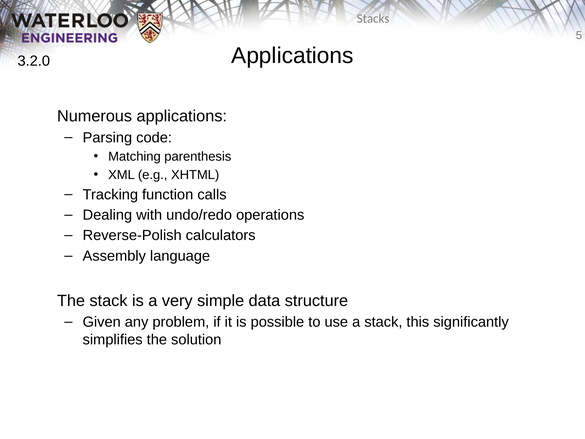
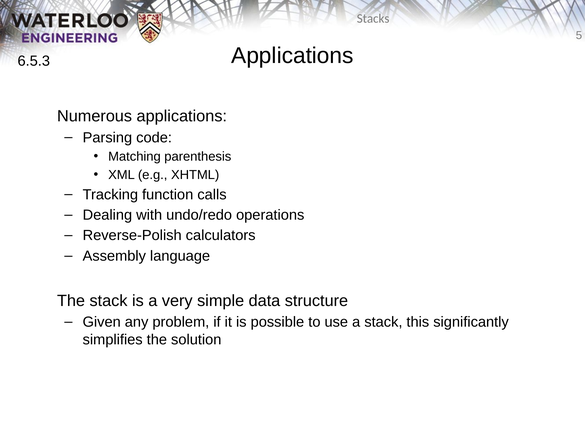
3.2.0: 3.2.0 -> 6.5.3
